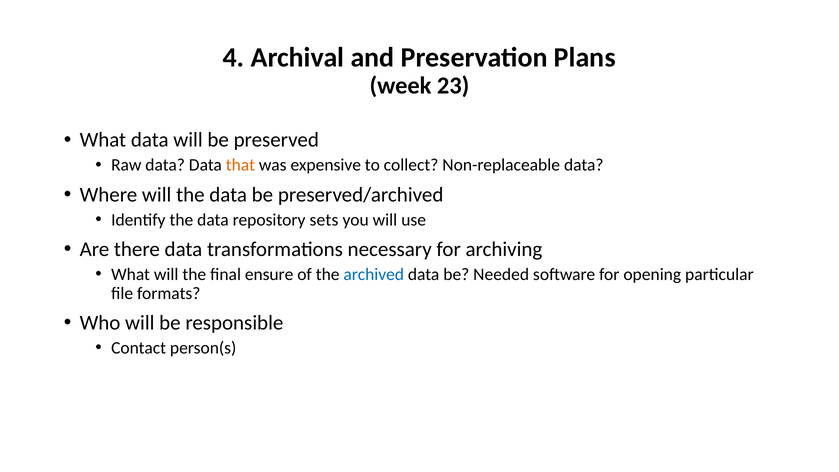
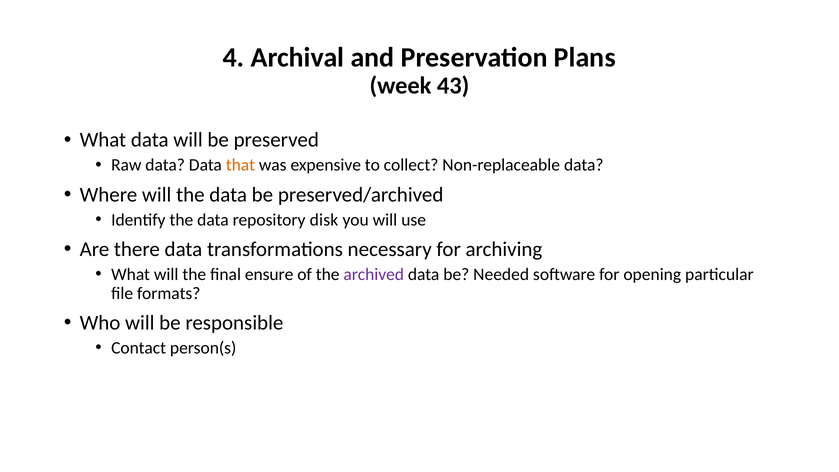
23: 23 -> 43
sets: sets -> disk
archived colour: blue -> purple
